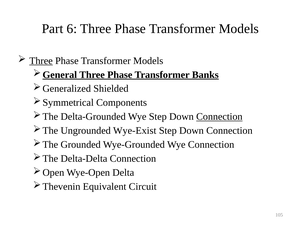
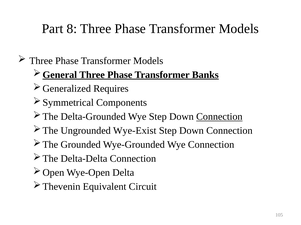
6: 6 -> 8
Three at (41, 61) underline: present -> none
Shielded: Shielded -> Requires
